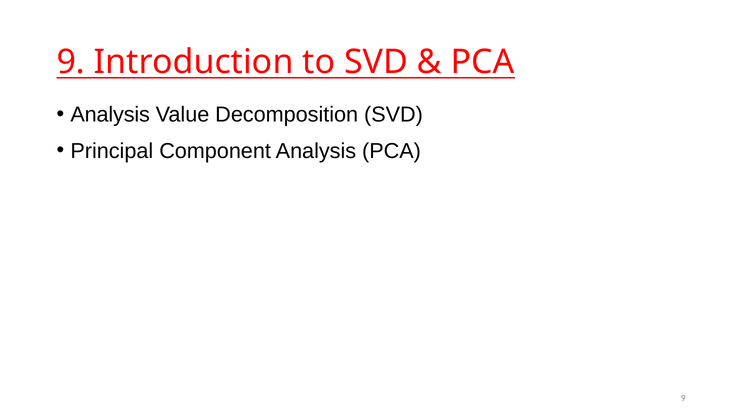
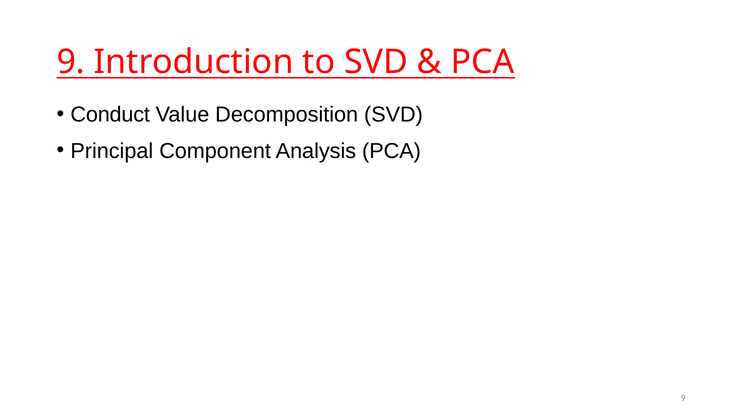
Analysis at (110, 115): Analysis -> Conduct
